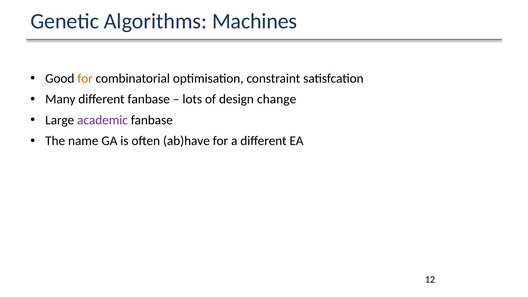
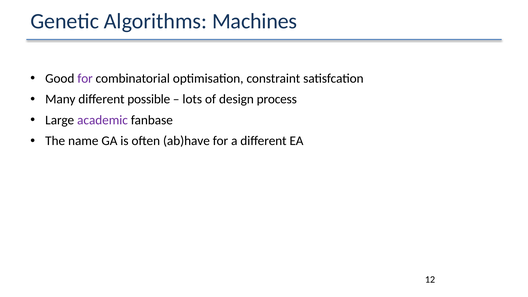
for at (85, 78) colour: orange -> purple
different fanbase: fanbase -> possible
change: change -> process
